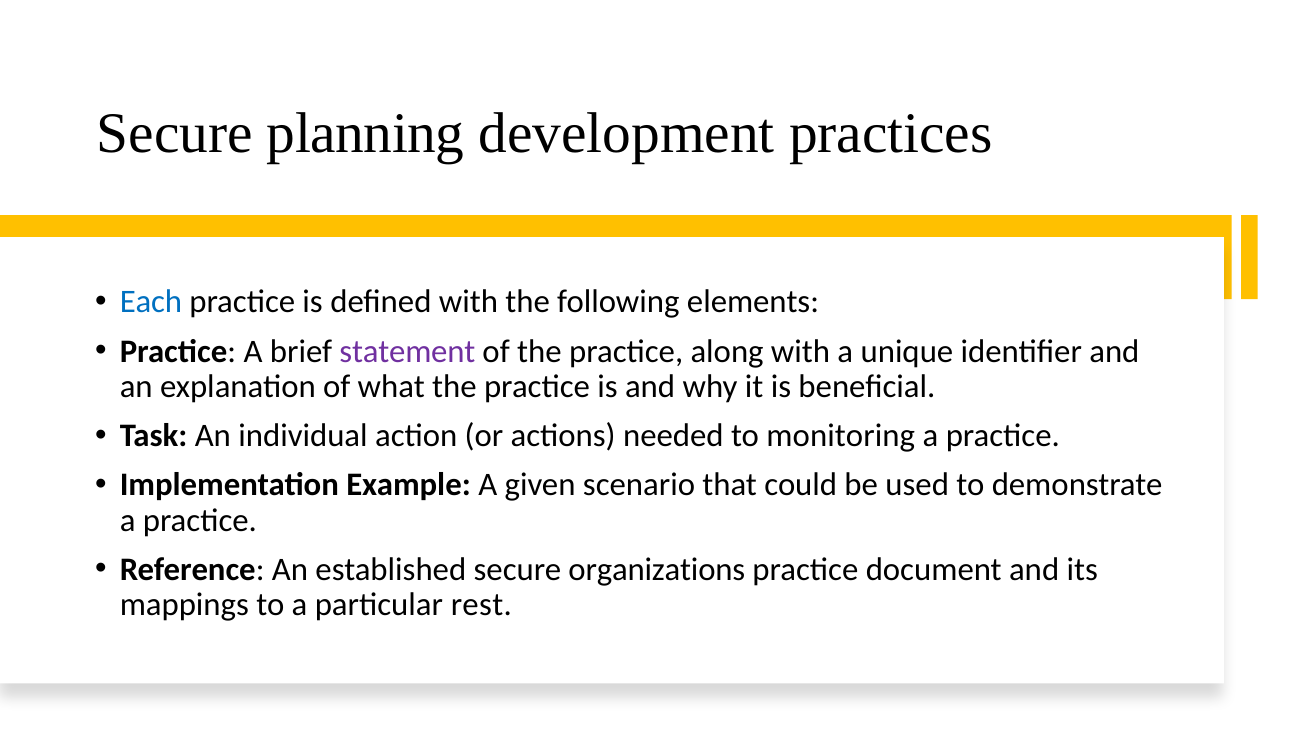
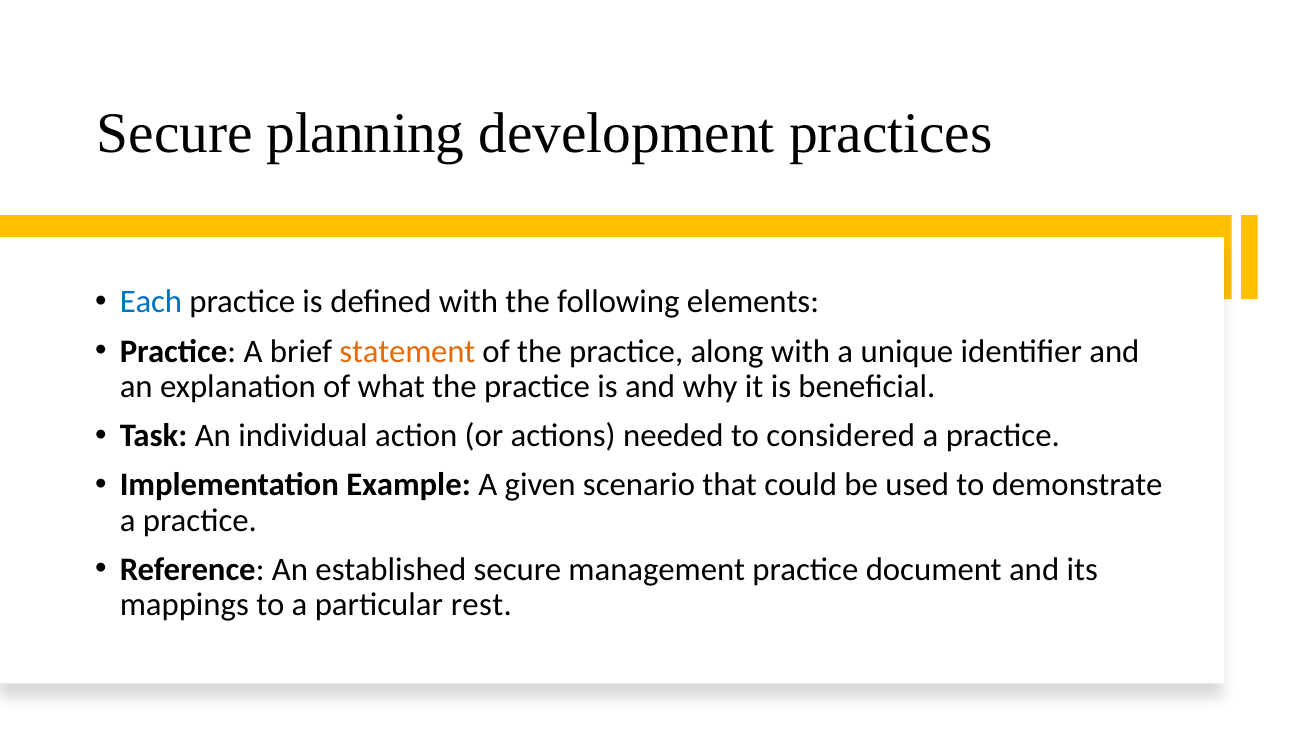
statement colour: purple -> orange
monitoring: monitoring -> considered
organizations: organizations -> management
